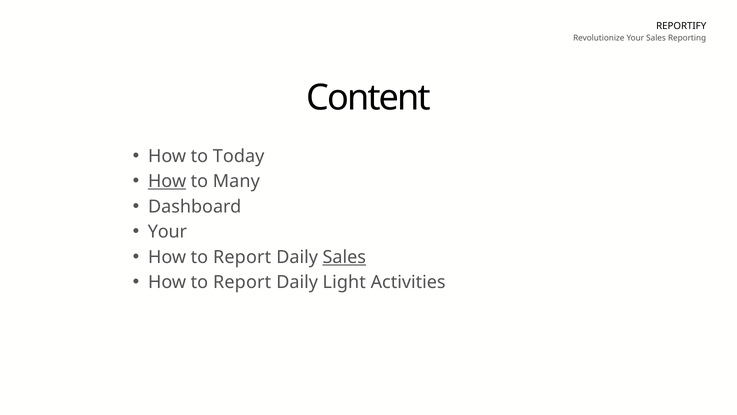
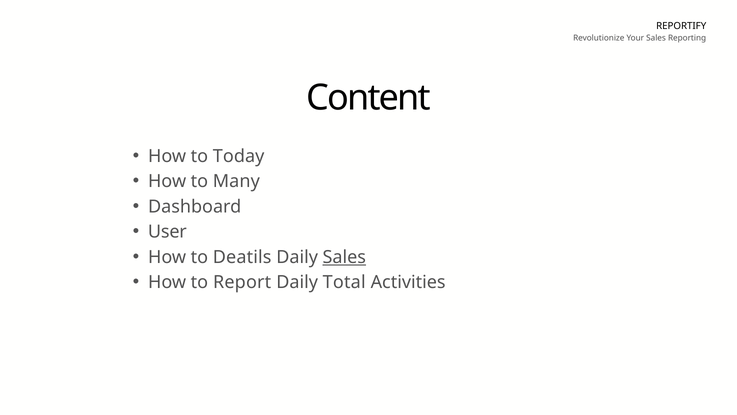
How at (167, 181) underline: present -> none
Your at (167, 232): Your -> User
Report at (242, 257): Report -> Deatils
Light: Light -> Total
